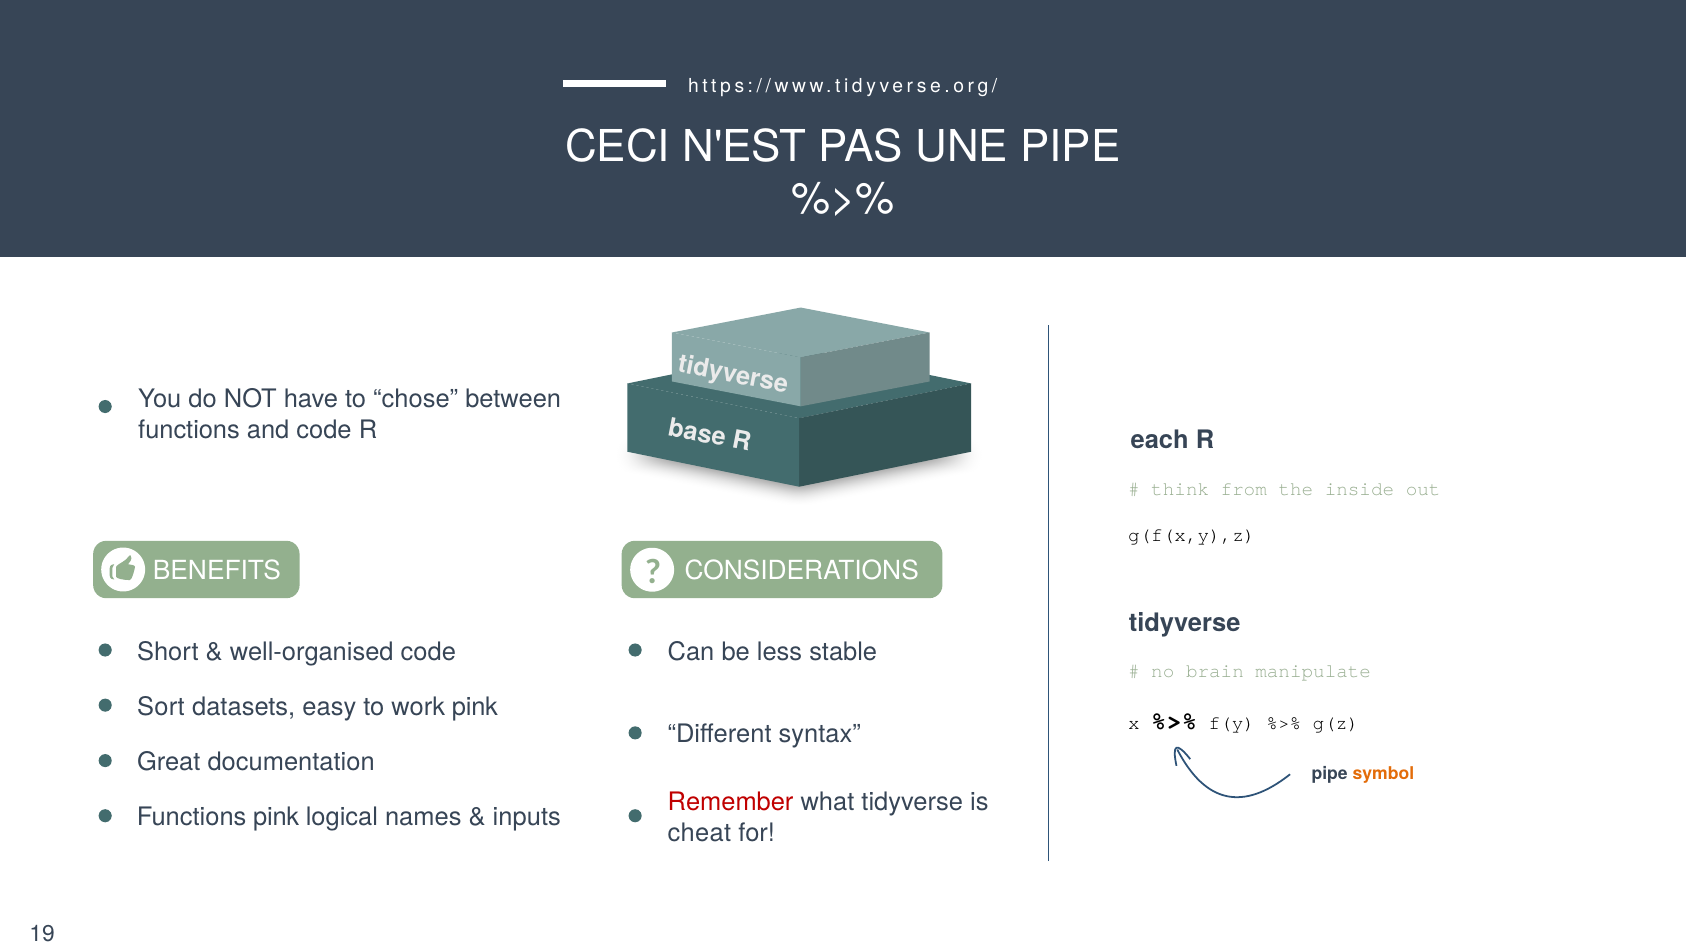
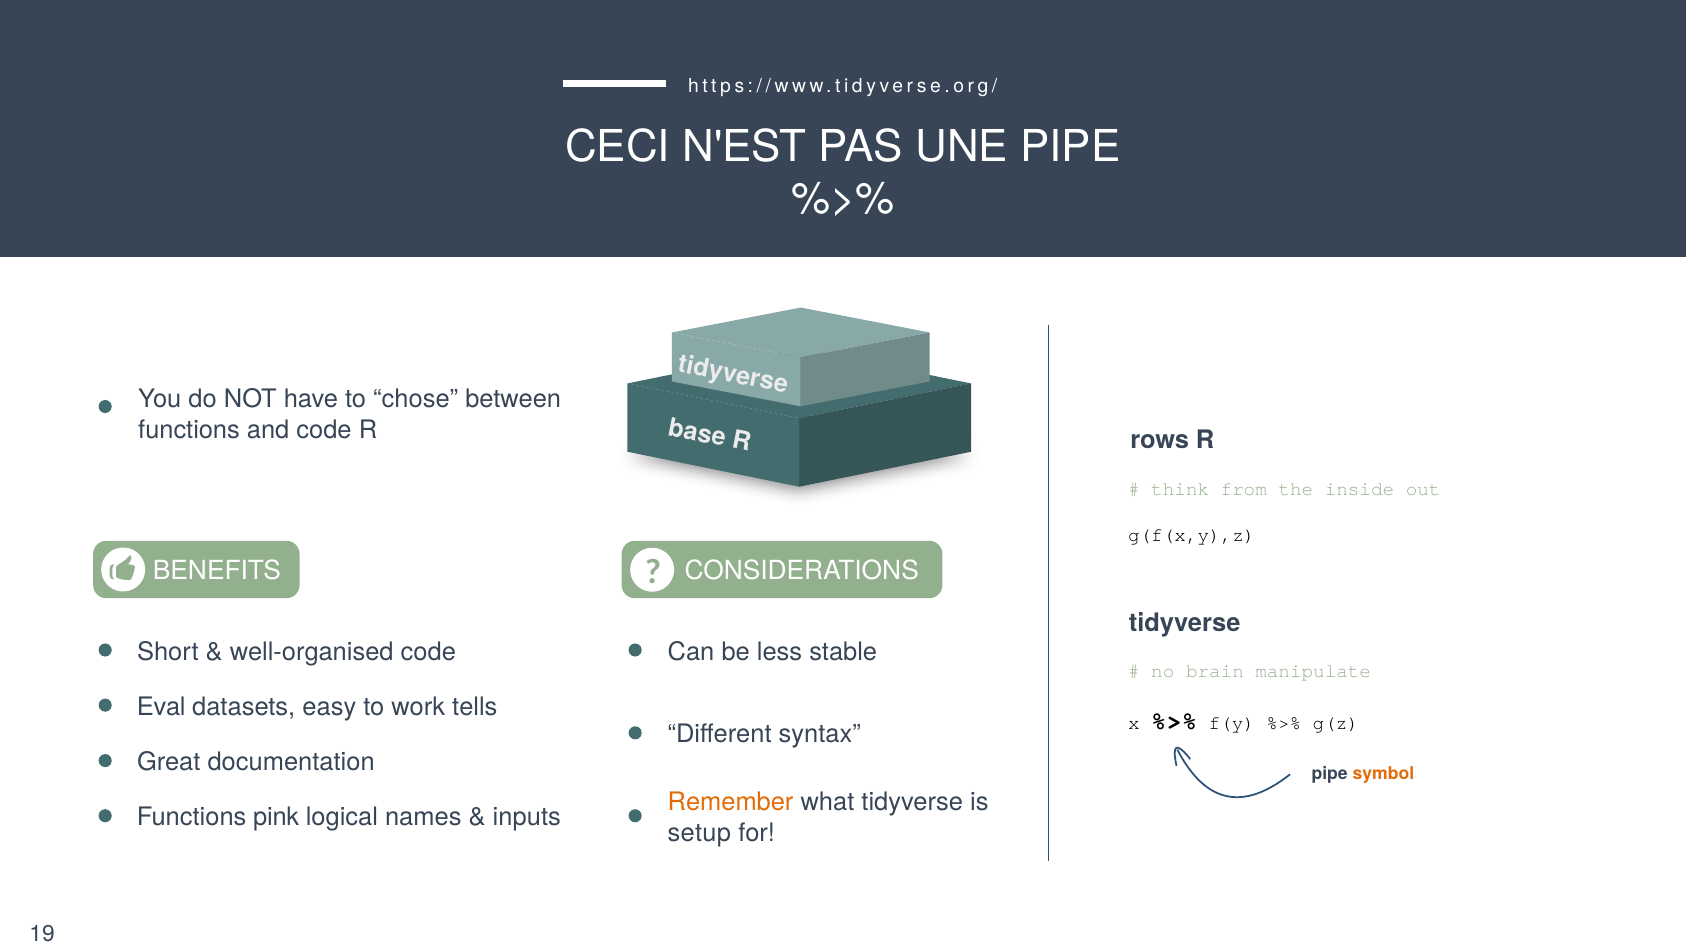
each: each -> rows
Sort: Sort -> Eval
work pink: pink -> tells
Remember colour: red -> orange
cheat: cheat -> setup
